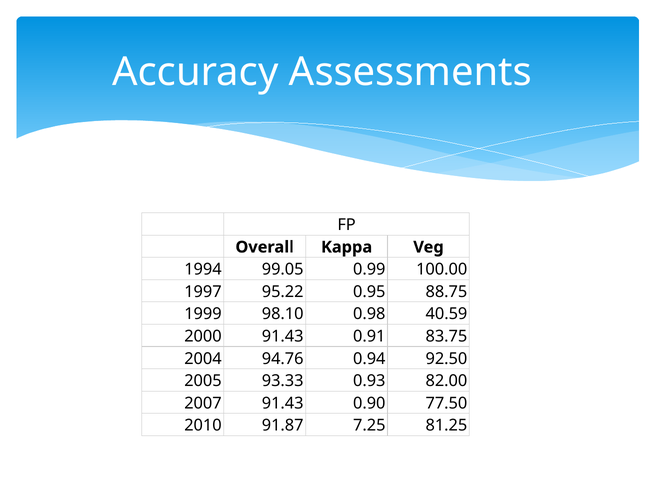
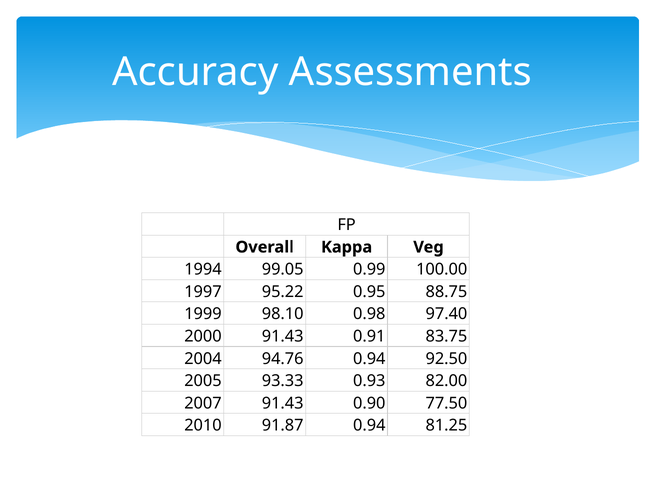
40.59: 40.59 -> 97.40
91.87 7.25: 7.25 -> 0.94
